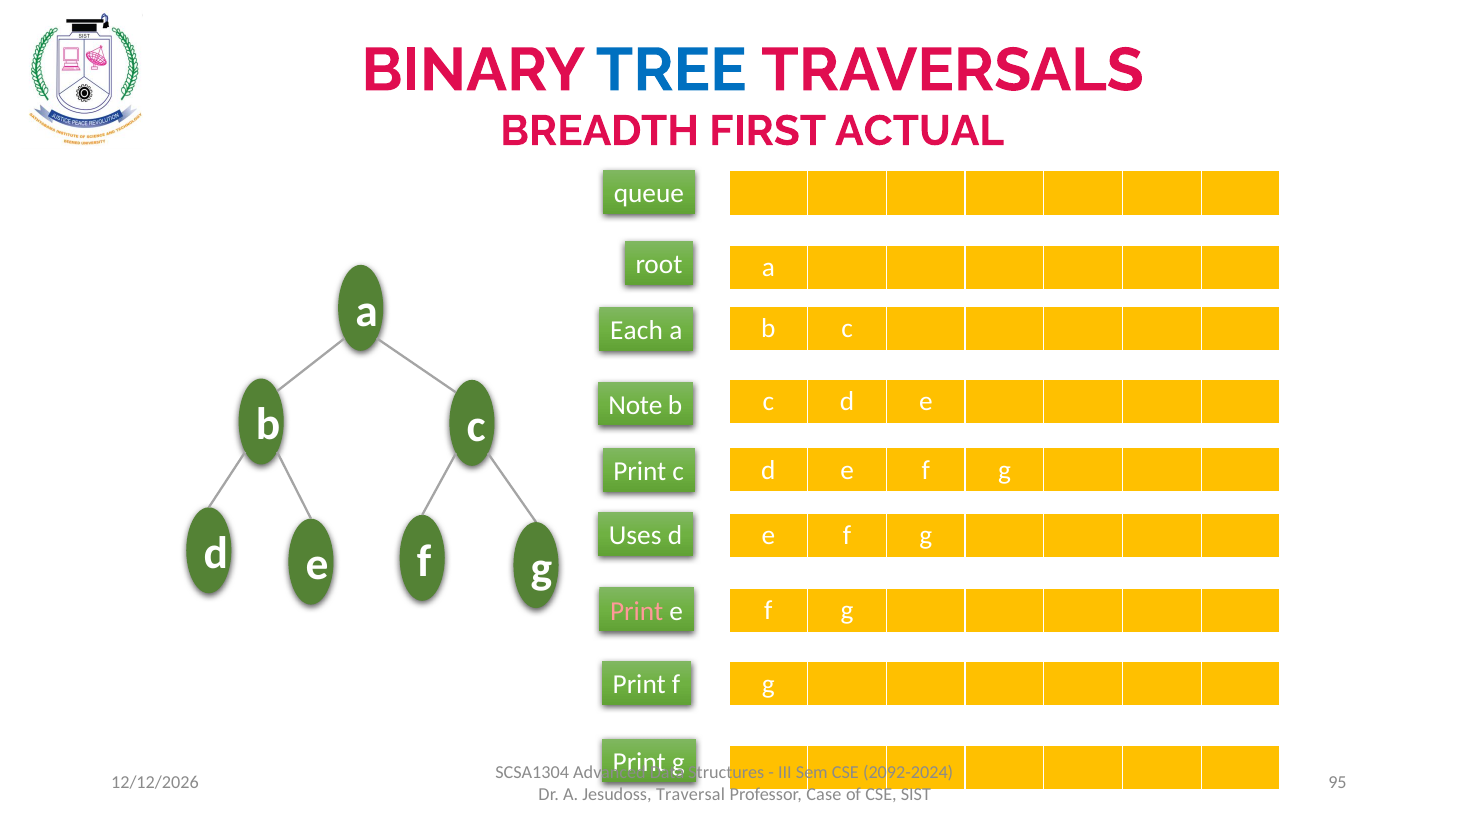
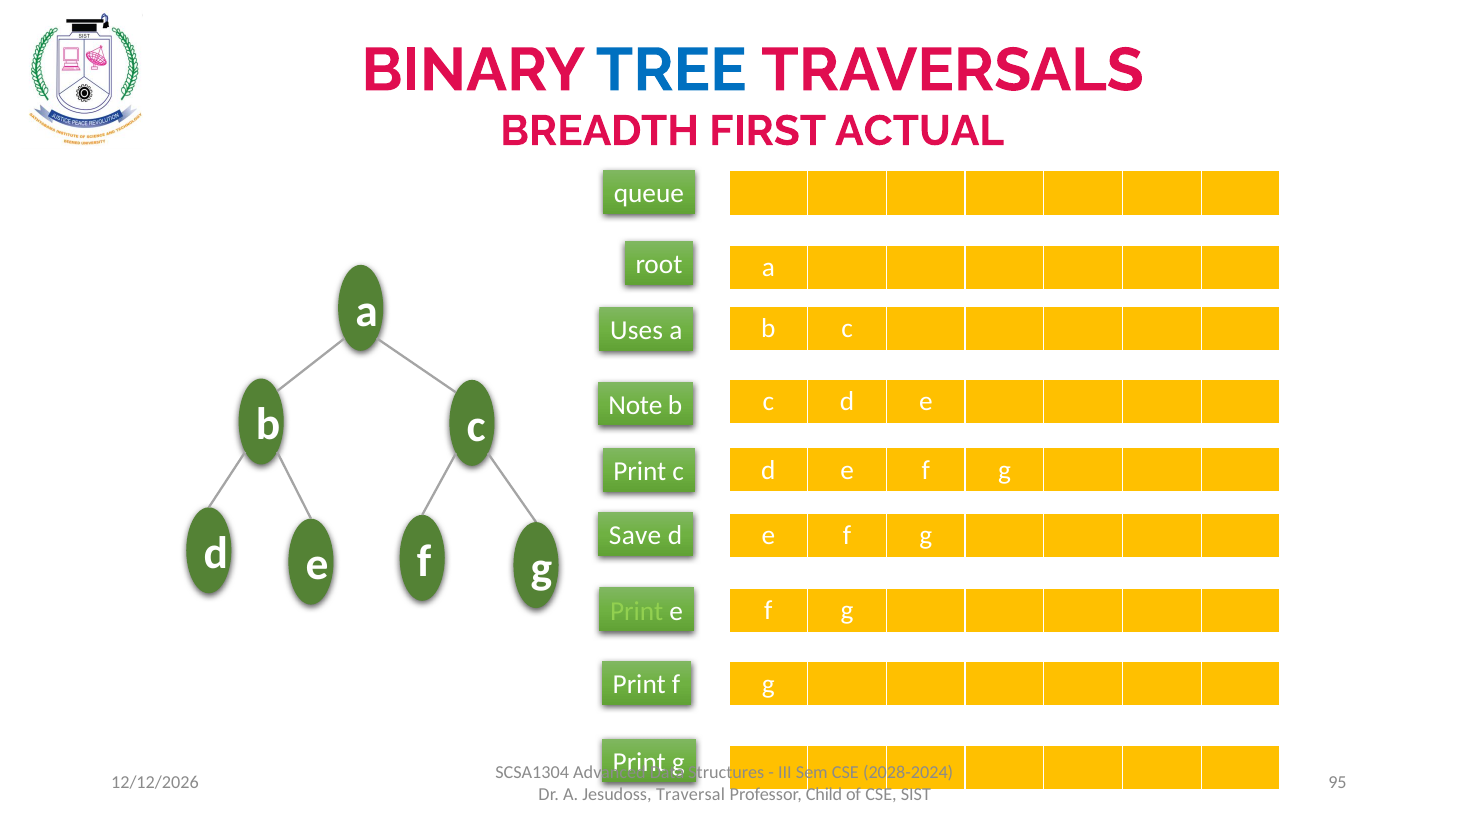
Each: Each -> Uses
Uses: Uses -> Save
Print at (637, 611) colour: pink -> light green
2092-2024: 2092-2024 -> 2028-2024
Case: Case -> Child
